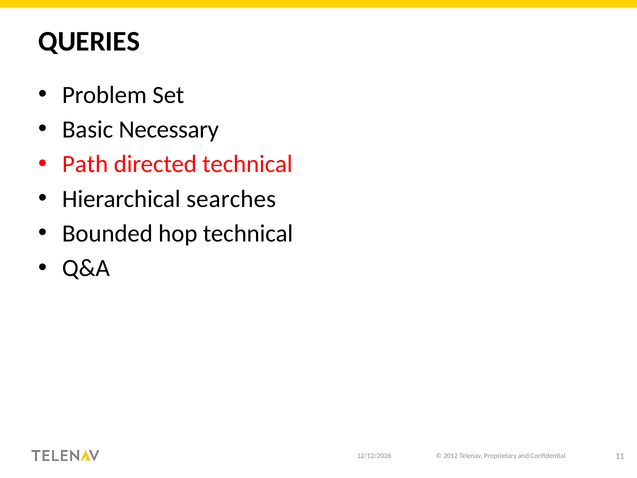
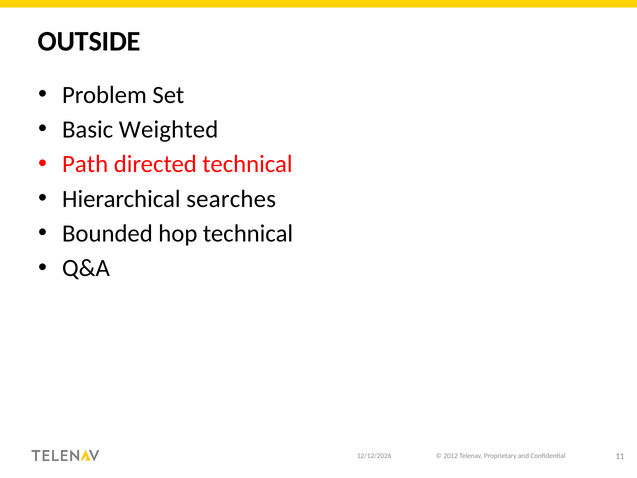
QUERIES: QUERIES -> OUTSIDE
Necessary: Necessary -> Weighted
